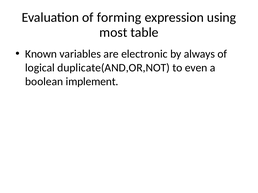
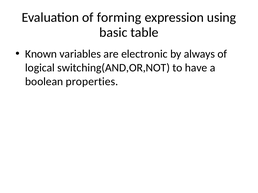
most: most -> basic
duplicate(AND,OR,NOT: duplicate(AND,OR,NOT -> switching(AND,OR,NOT
even: even -> have
implement: implement -> properties
